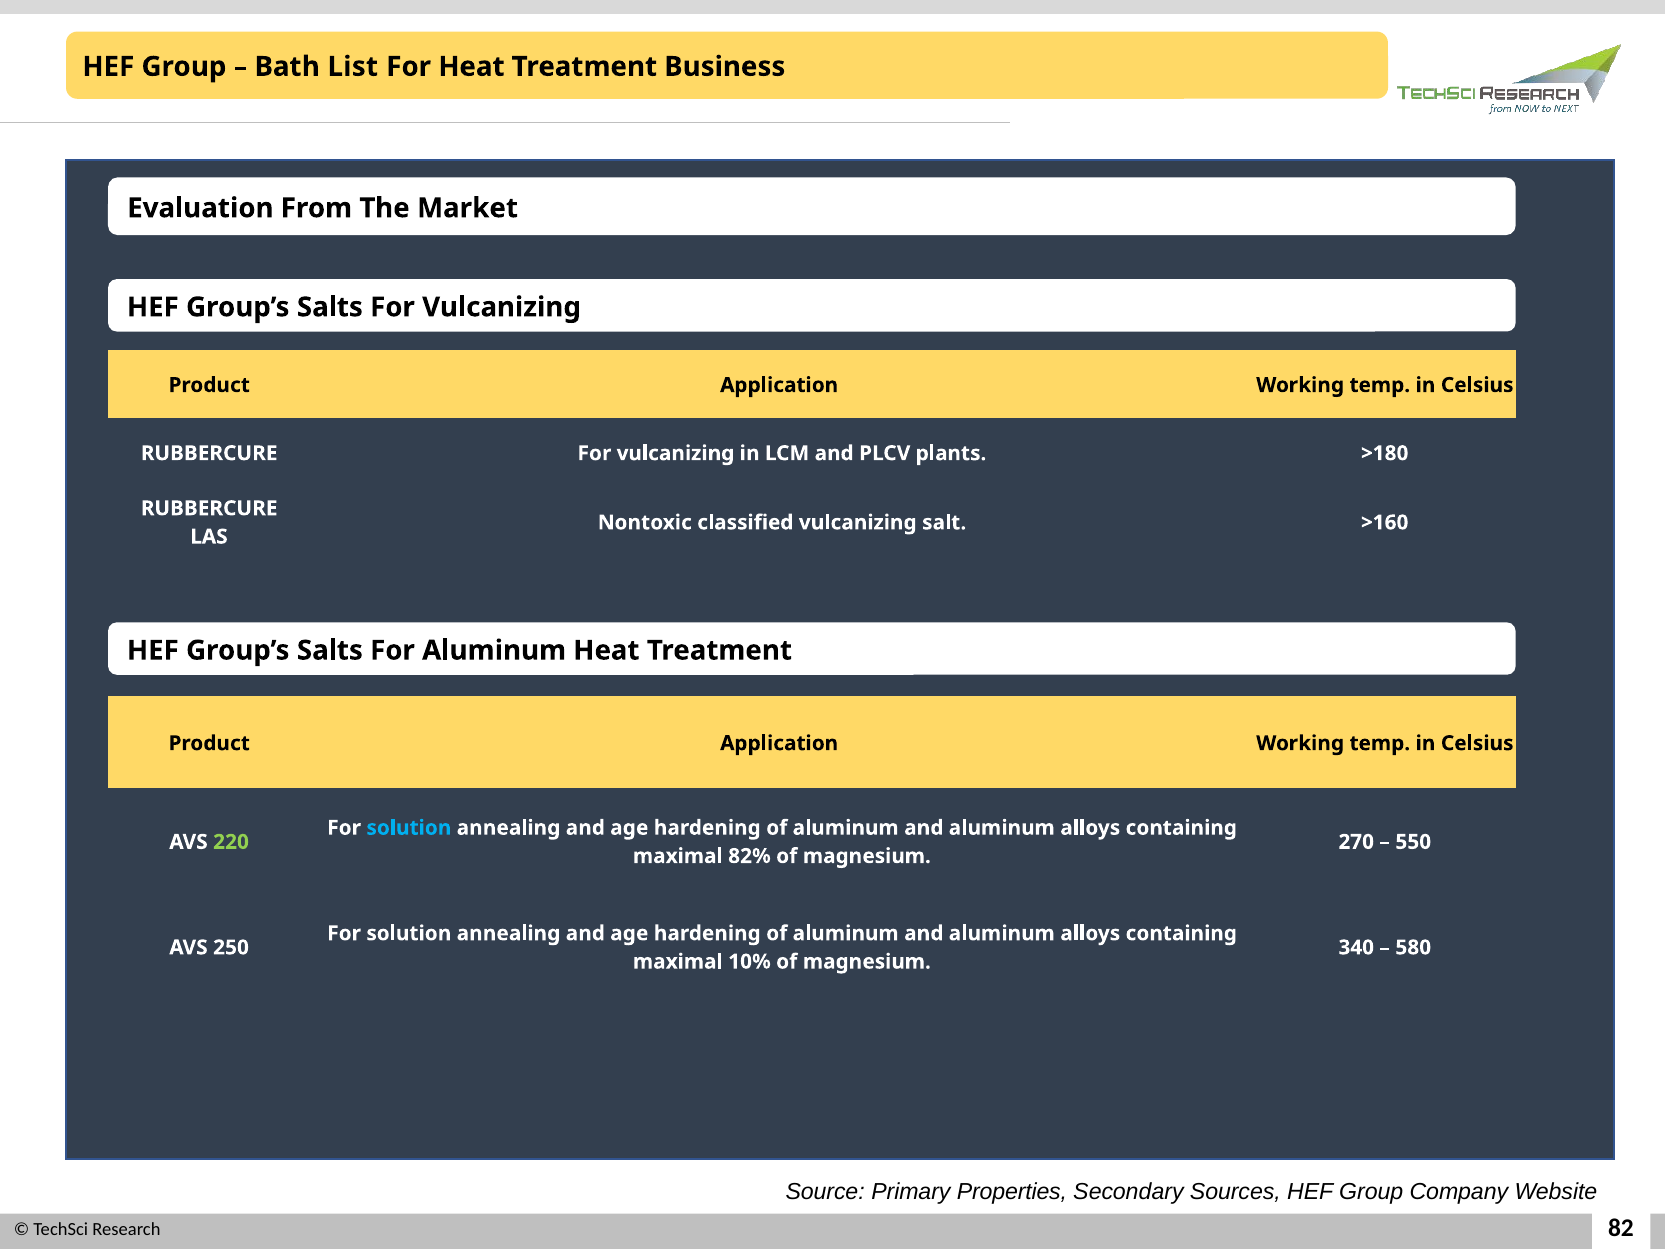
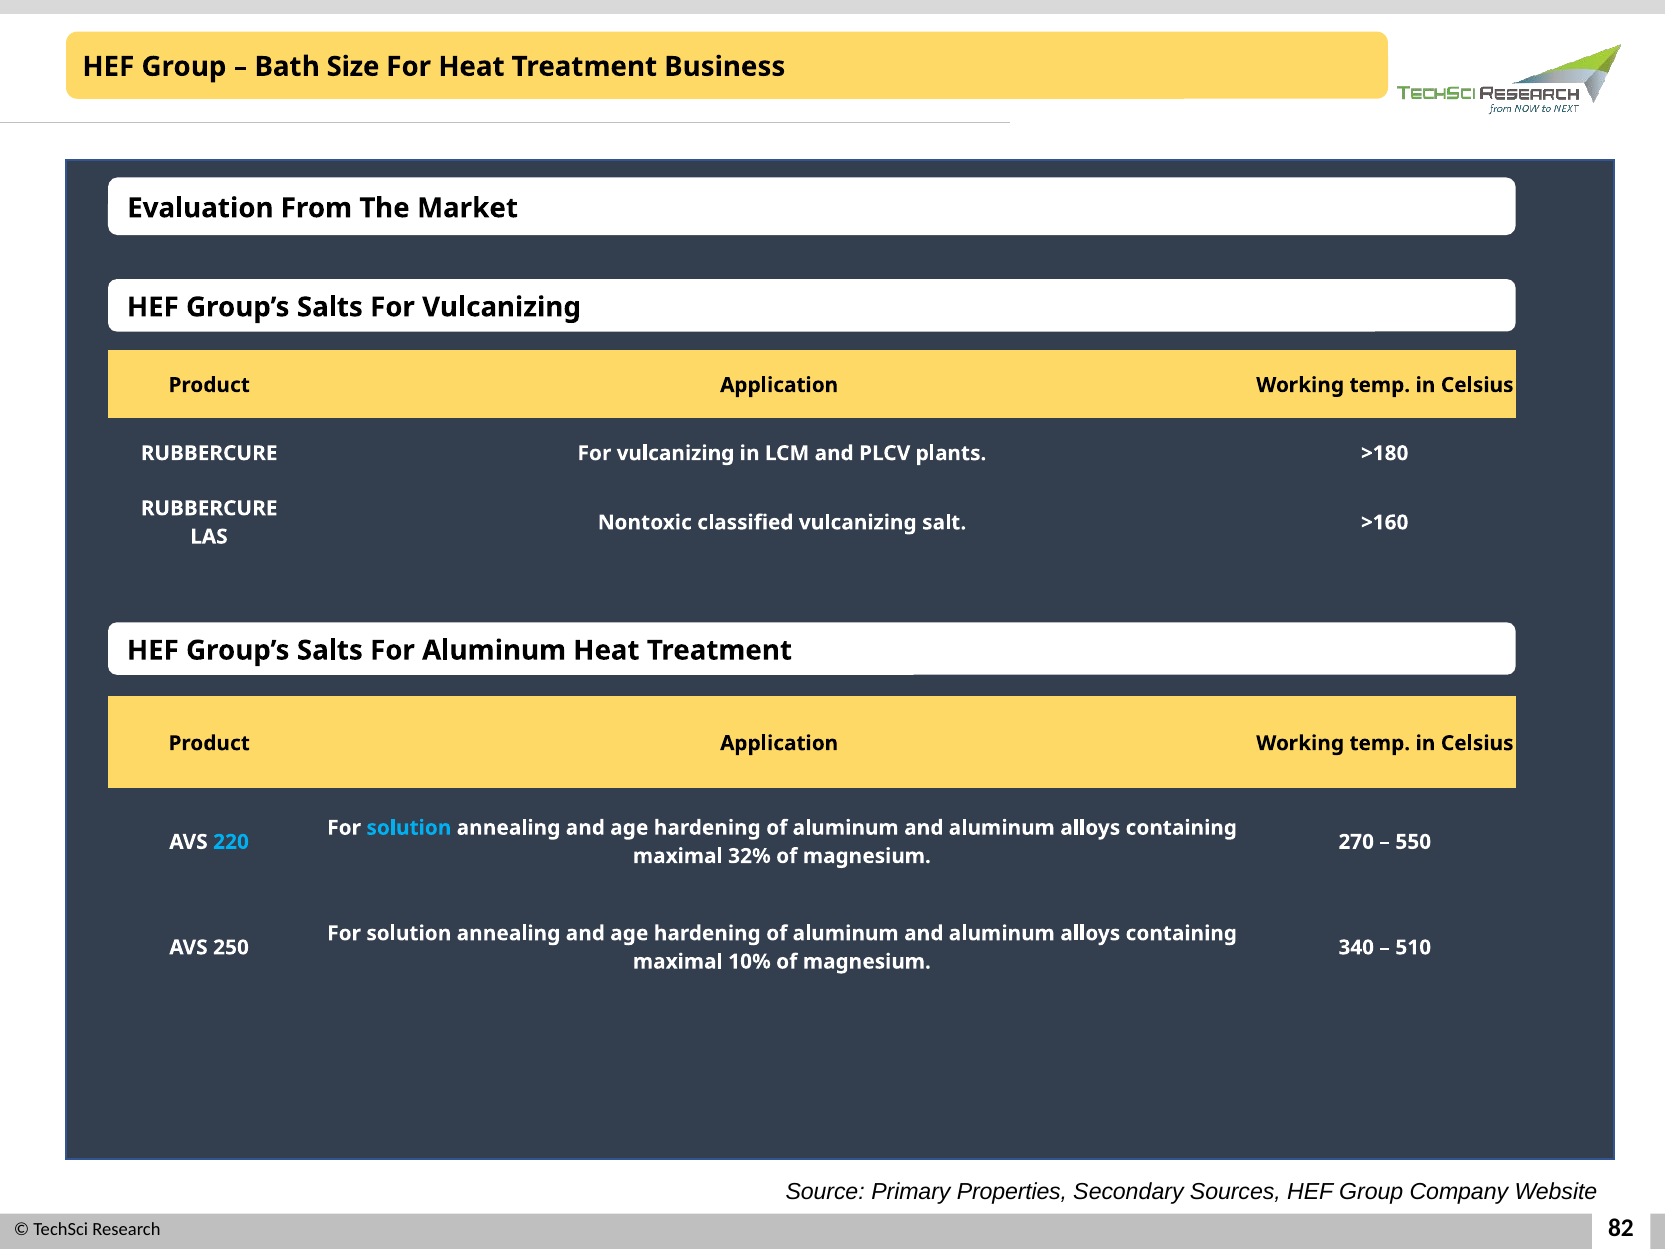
List: List -> Size
220 colour: light green -> light blue
82%: 82% -> 32%
580: 580 -> 510
